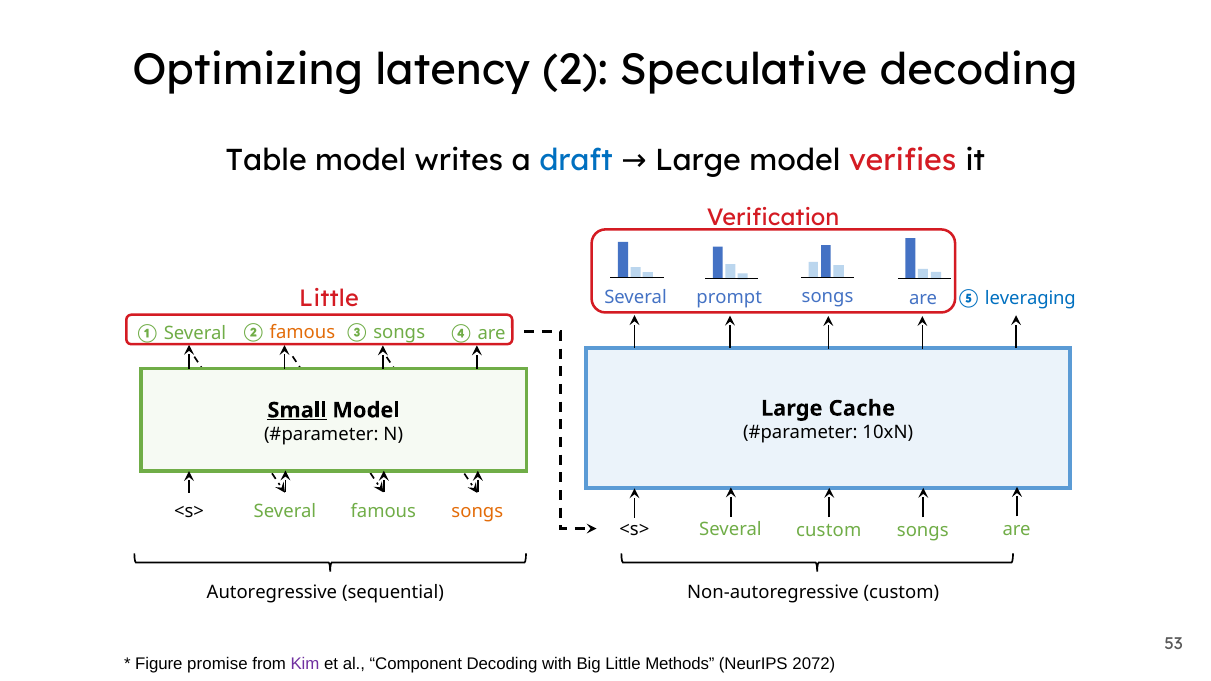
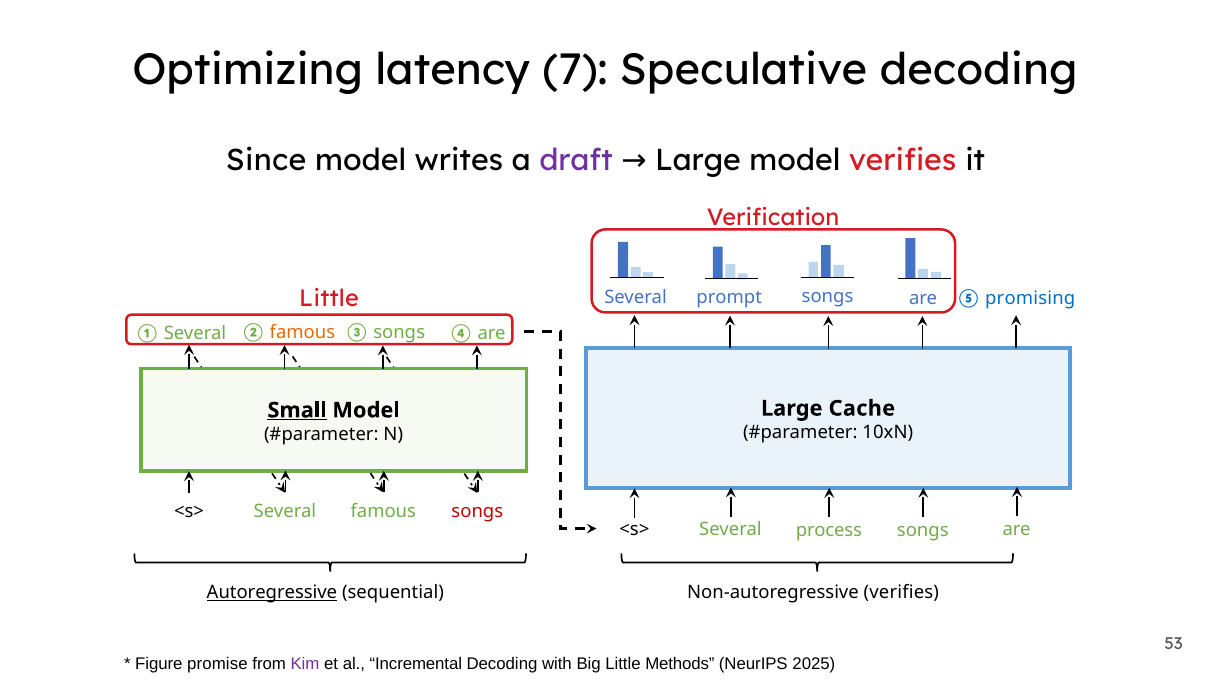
2: 2 -> 7
Table: Table -> Since
draft colour: blue -> purple
leveraging: leveraging -> promising
songs at (477, 512) colour: orange -> red
Several custom: custom -> process
Autoregressive underline: none -> present
Non-autoregressive custom: custom -> verifies
Component: Component -> Incremental
2072: 2072 -> 2025
